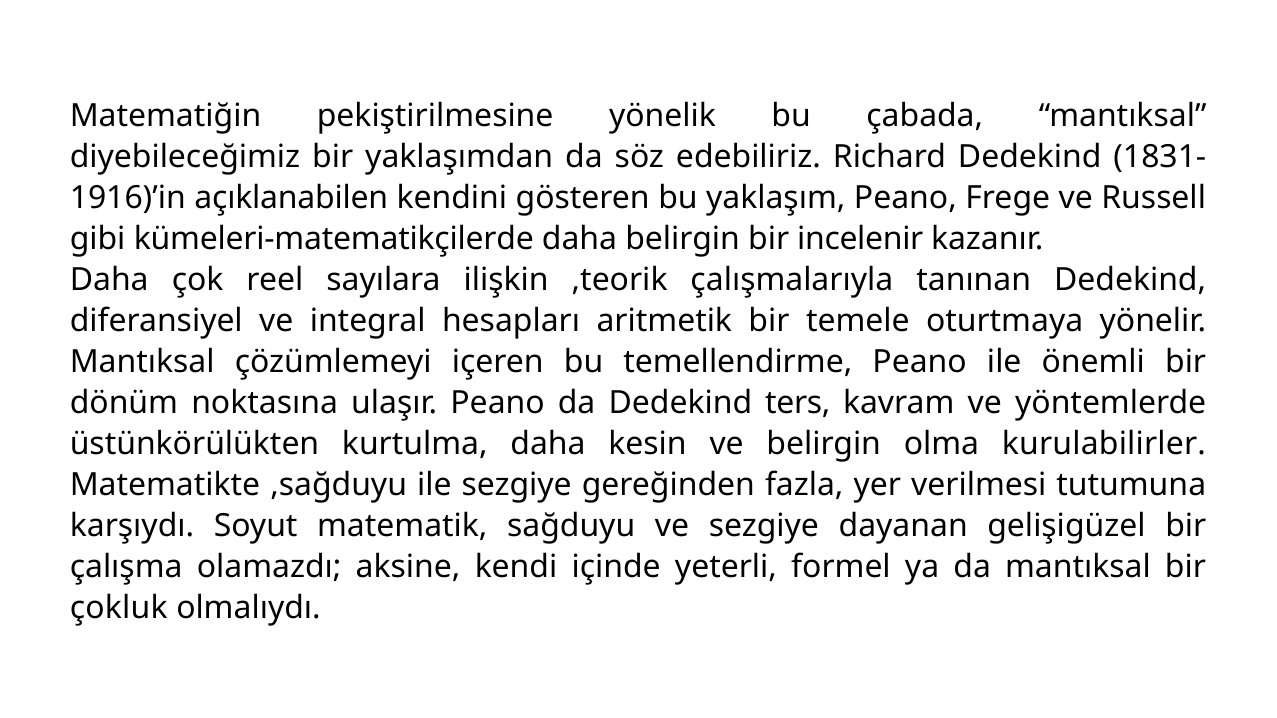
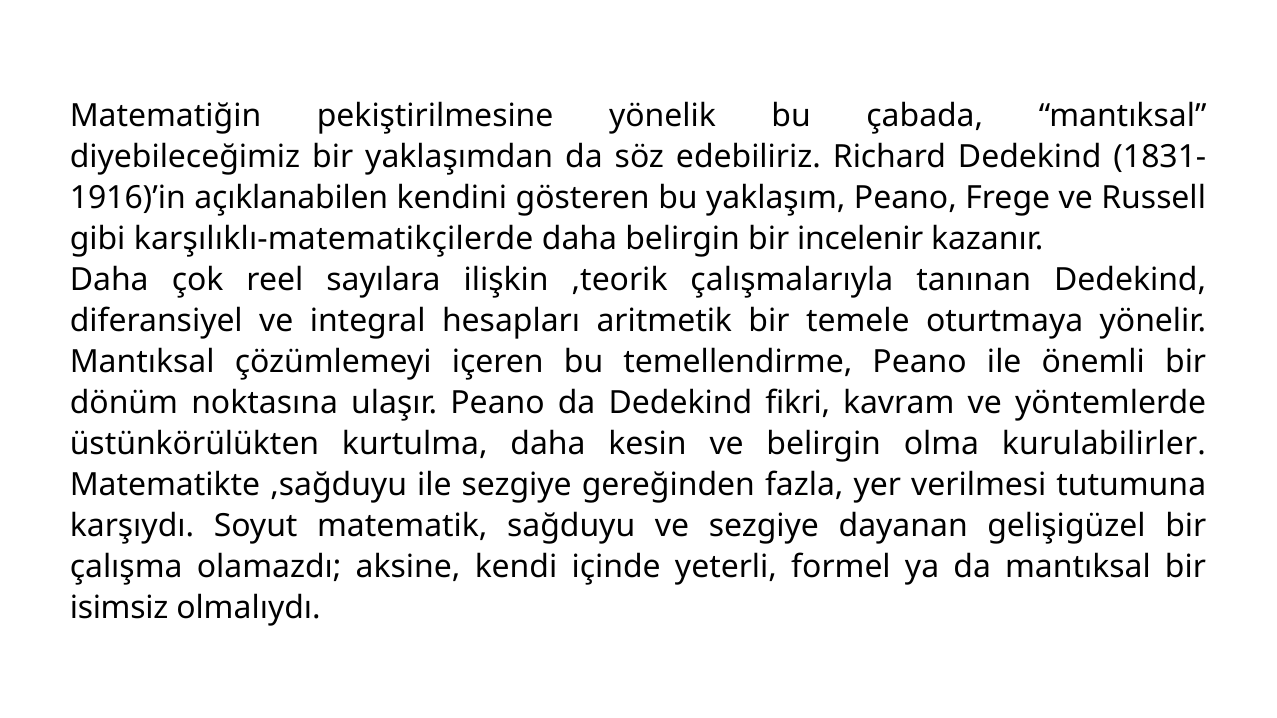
kümeleri-matematikçilerde: kümeleri-matematikçilerde -> karşılıklı-matematikçilerde
ters: ters -> fikri
çokluk: çokluk -> isimsiz
